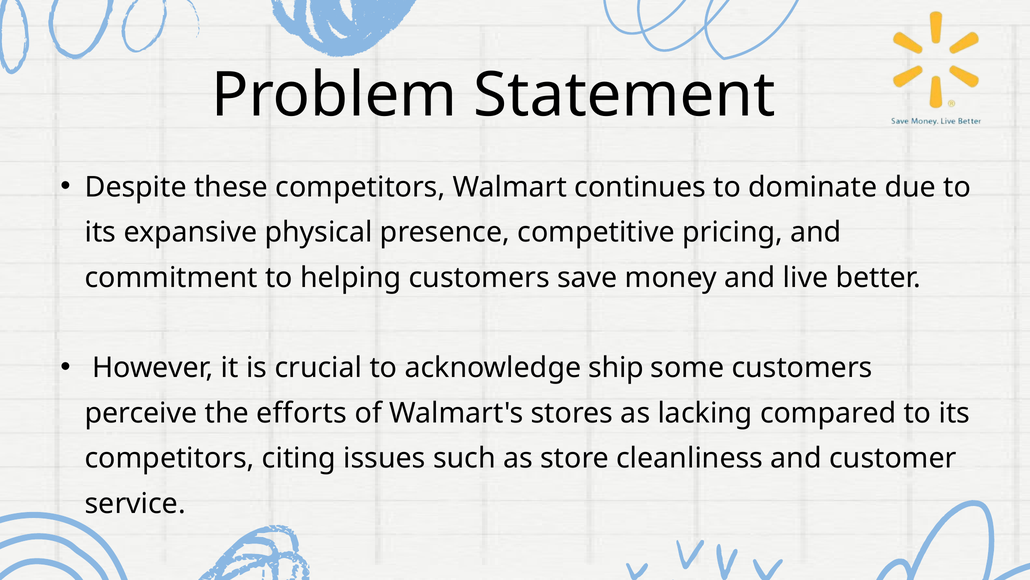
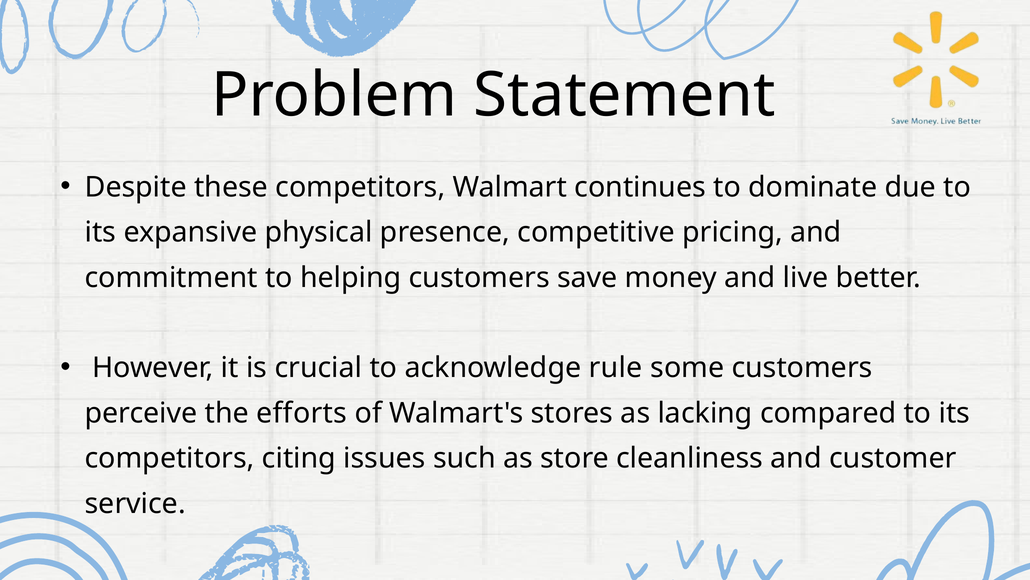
ship: ship -> rule
